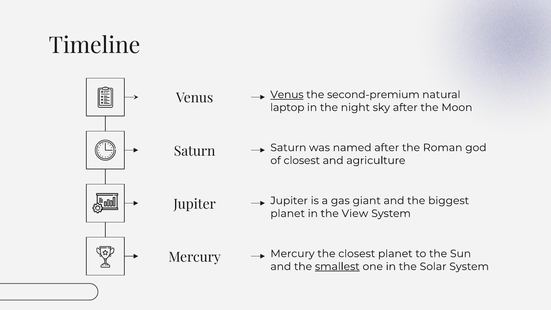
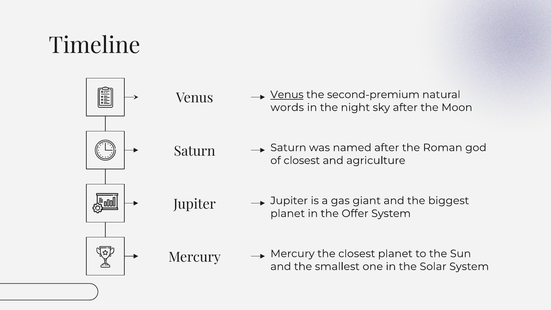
laptop: laptop -> words
View: View -> Offer
smallest underline: present -> none
